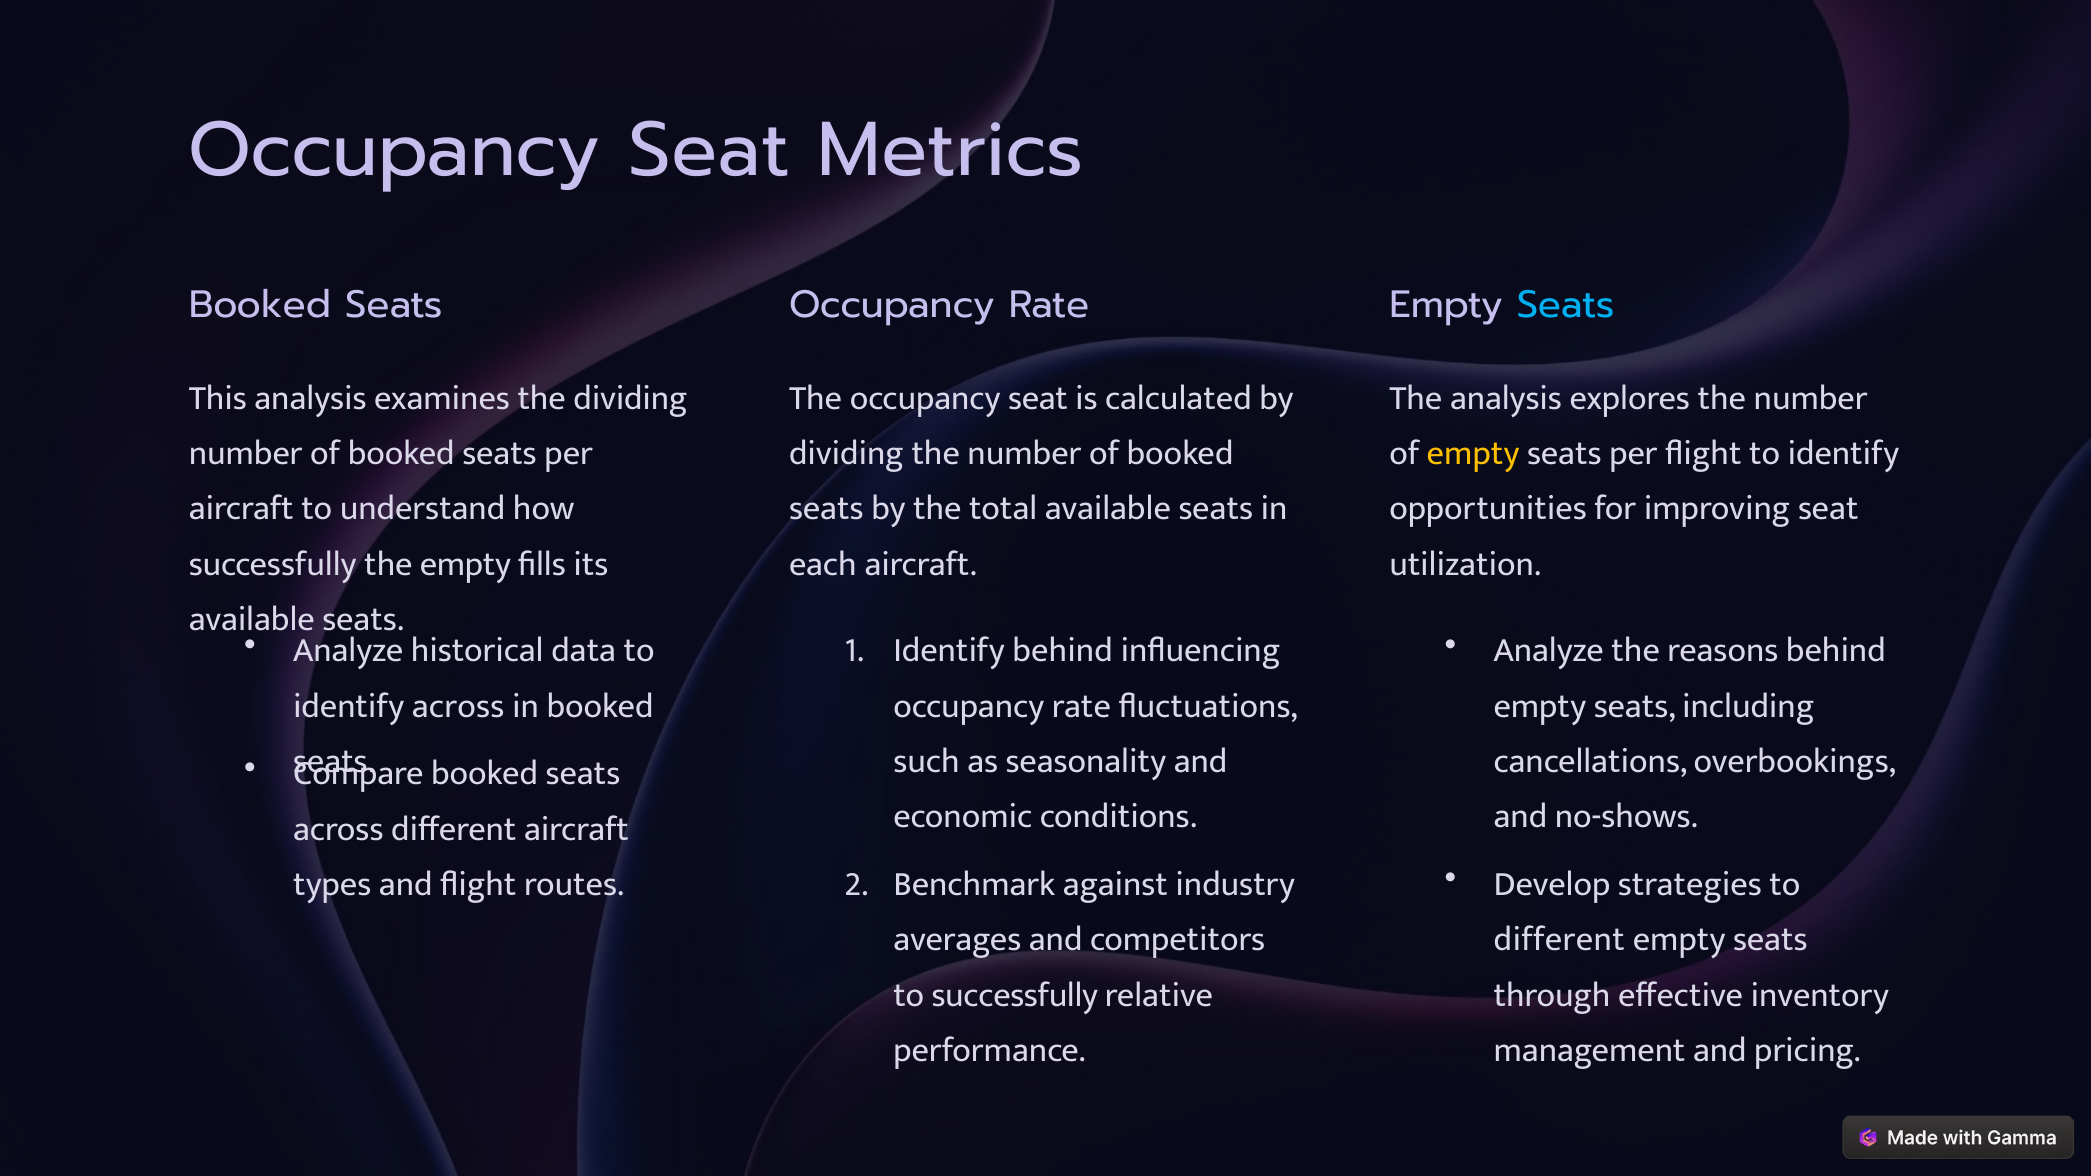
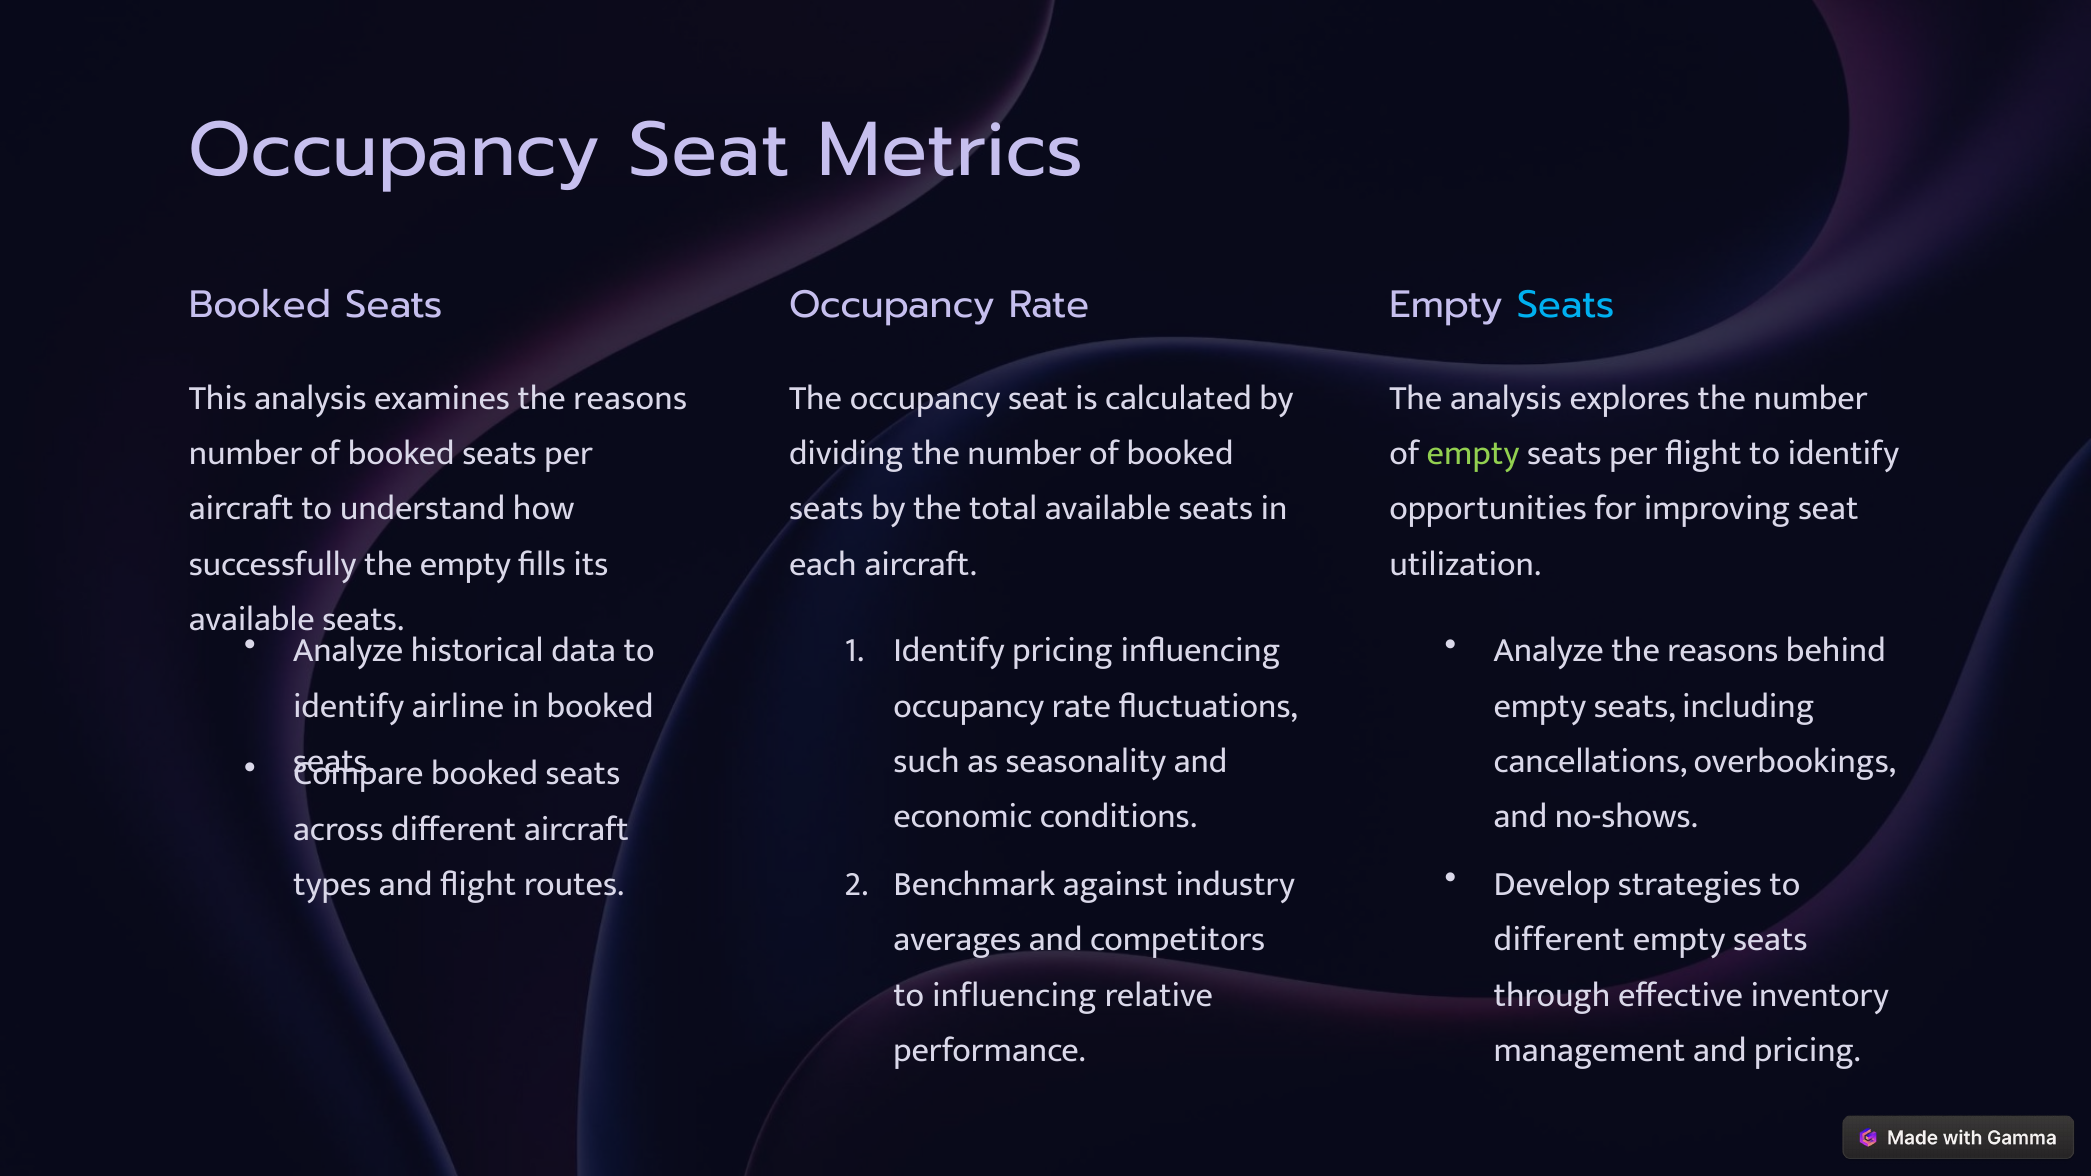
examines the dividing: dividing -> reasons
empty at (1473, 453) colour: yellow -> light green
Identify behind: behind -> pricing
identify across: across -> airline
to successfully: successfully -> influencing
